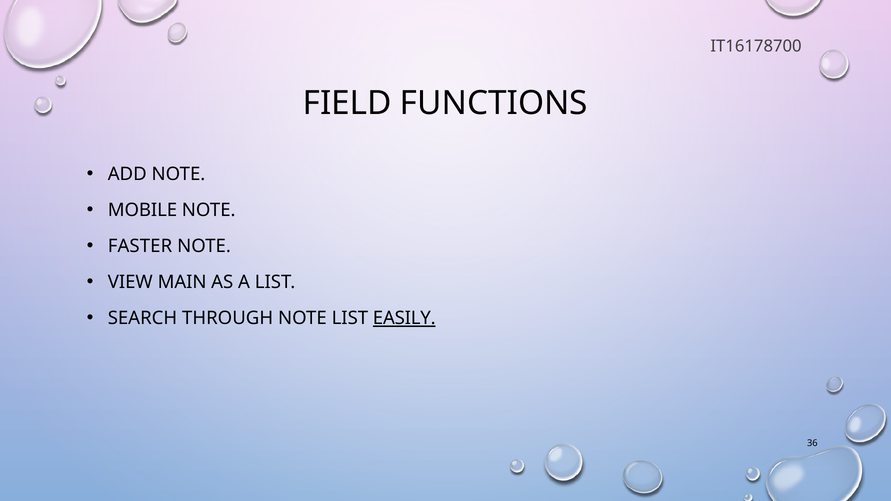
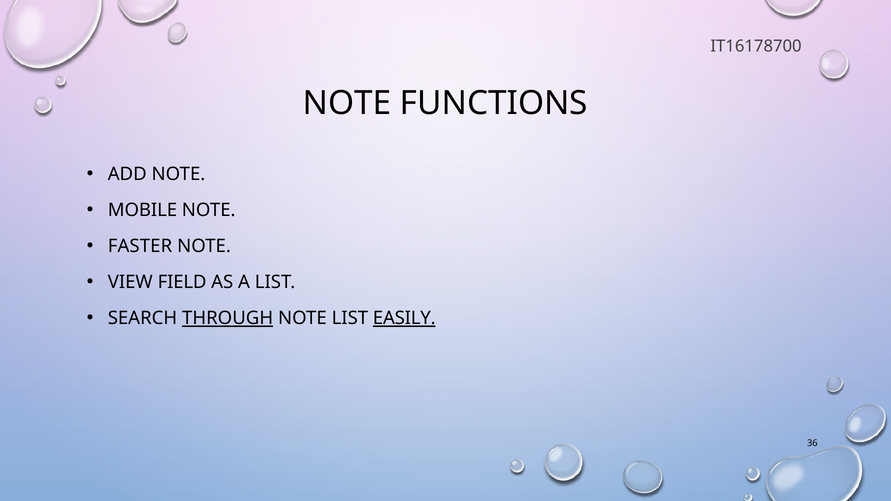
FIELD at (347, 103): FIELD -> NOTE
MAIN: MAIN -> FIELD
THROUGH underline: none -> present
